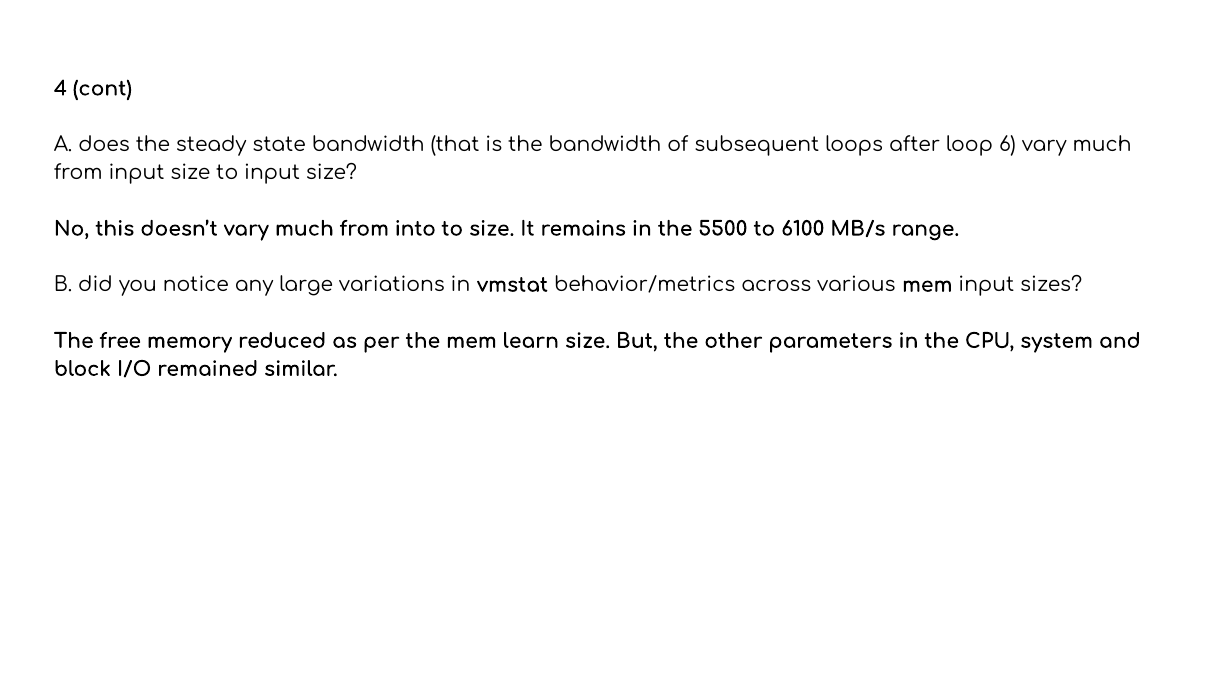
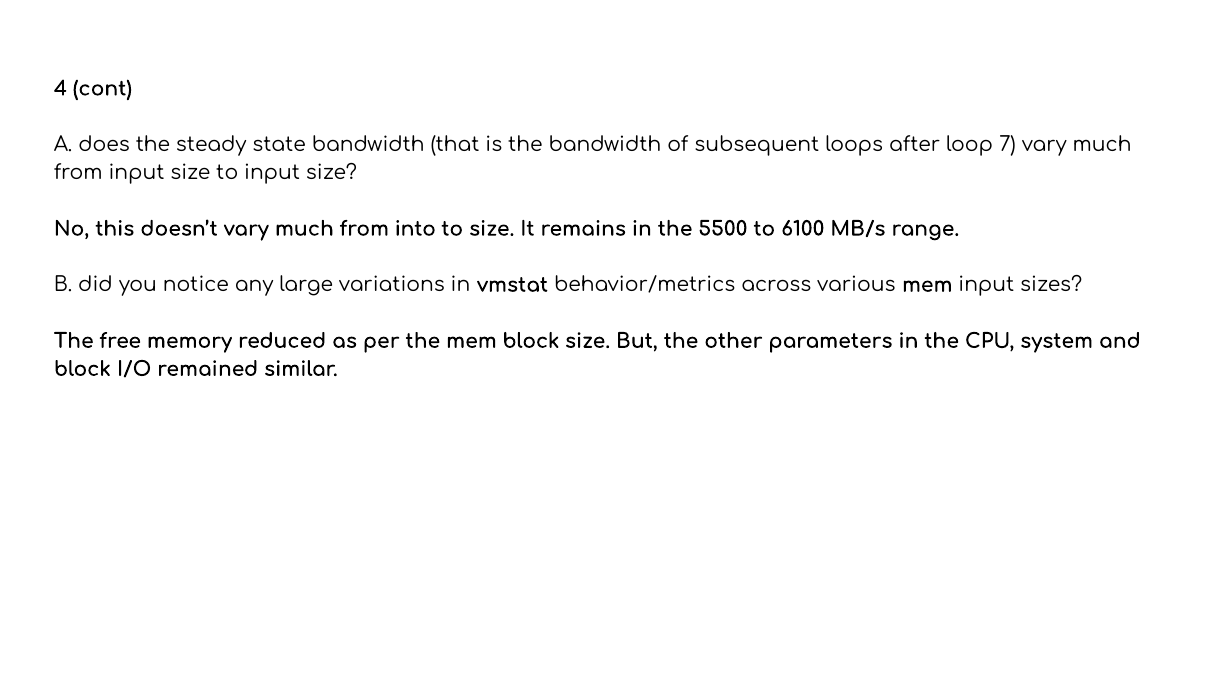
6: 6 -> 7
mem learn: learn -> block
